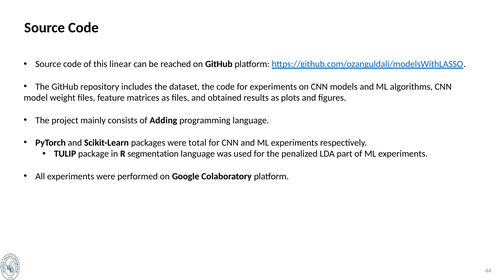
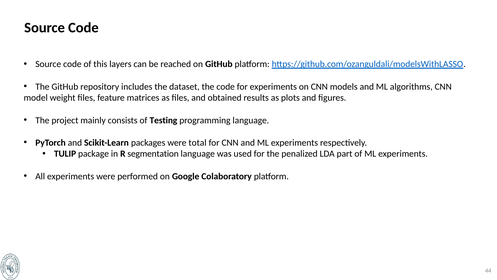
linear: linear -> layers
Adding: Adding -> Testing
